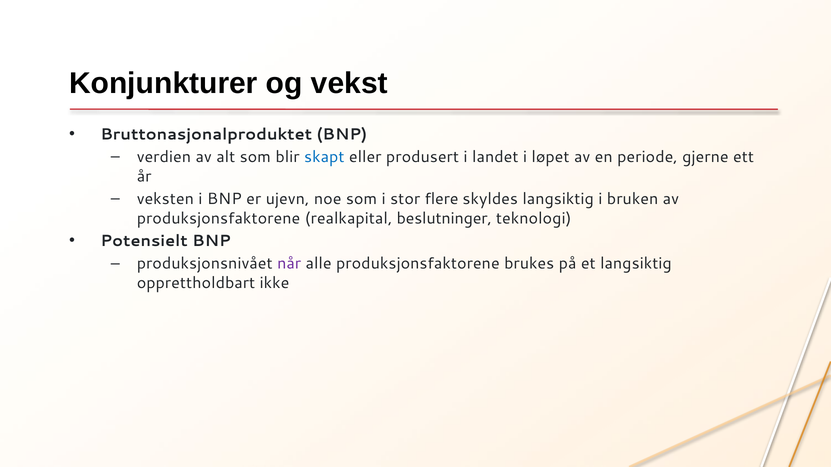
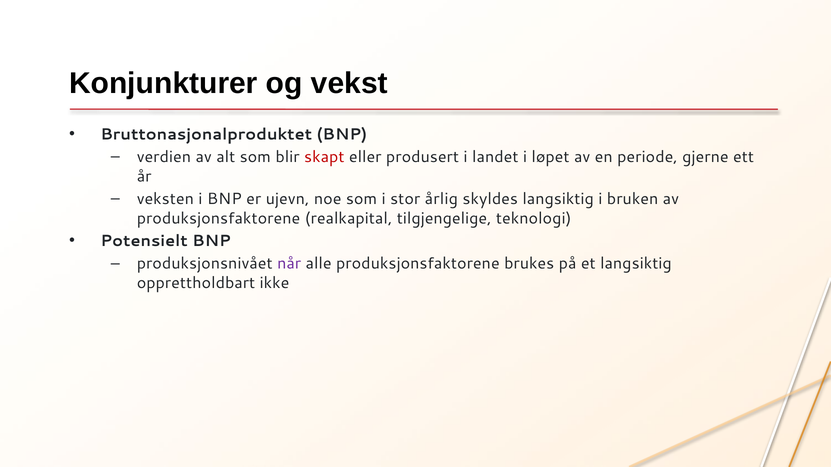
skapt colour: blue -> red
flere: flere -> årlig
beslutninger: beslutninger -> tilgjengelige
